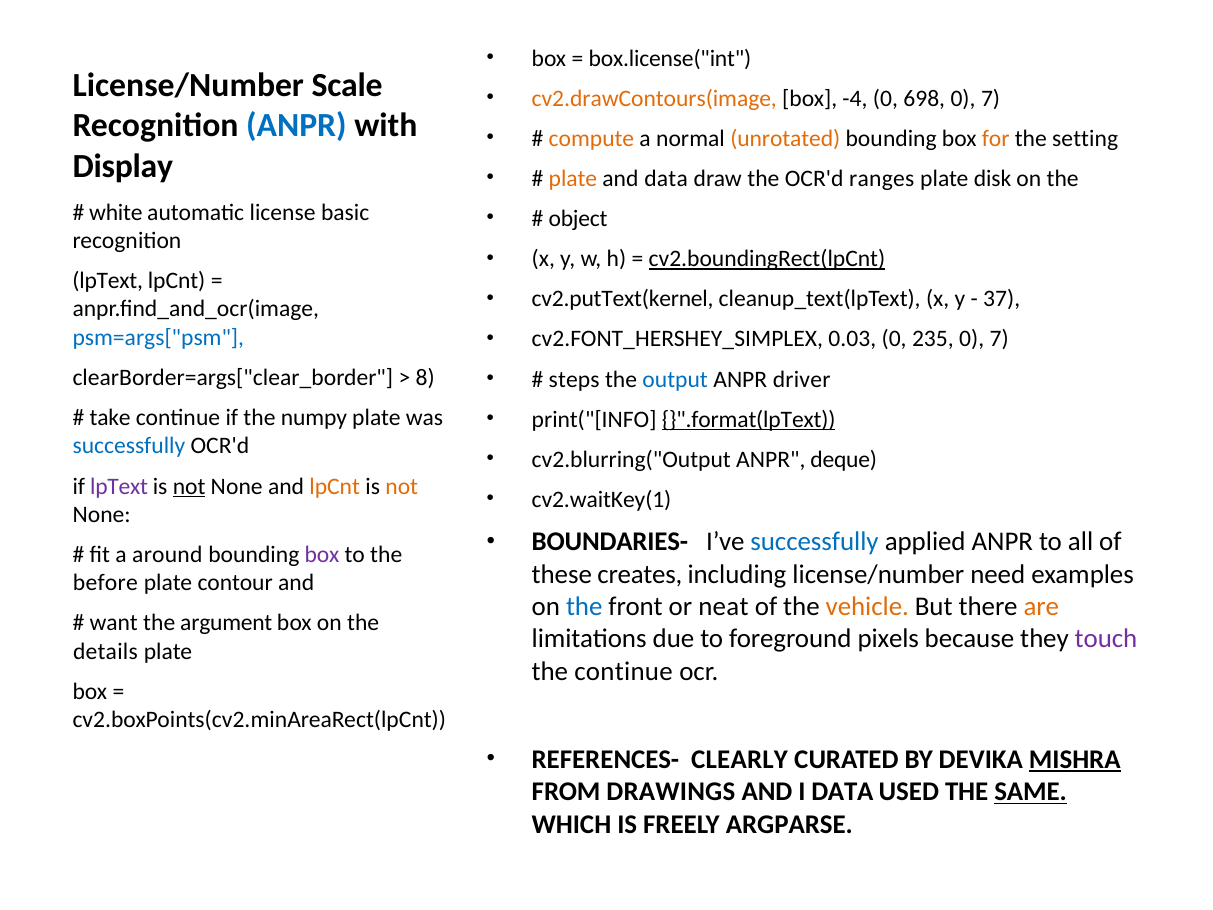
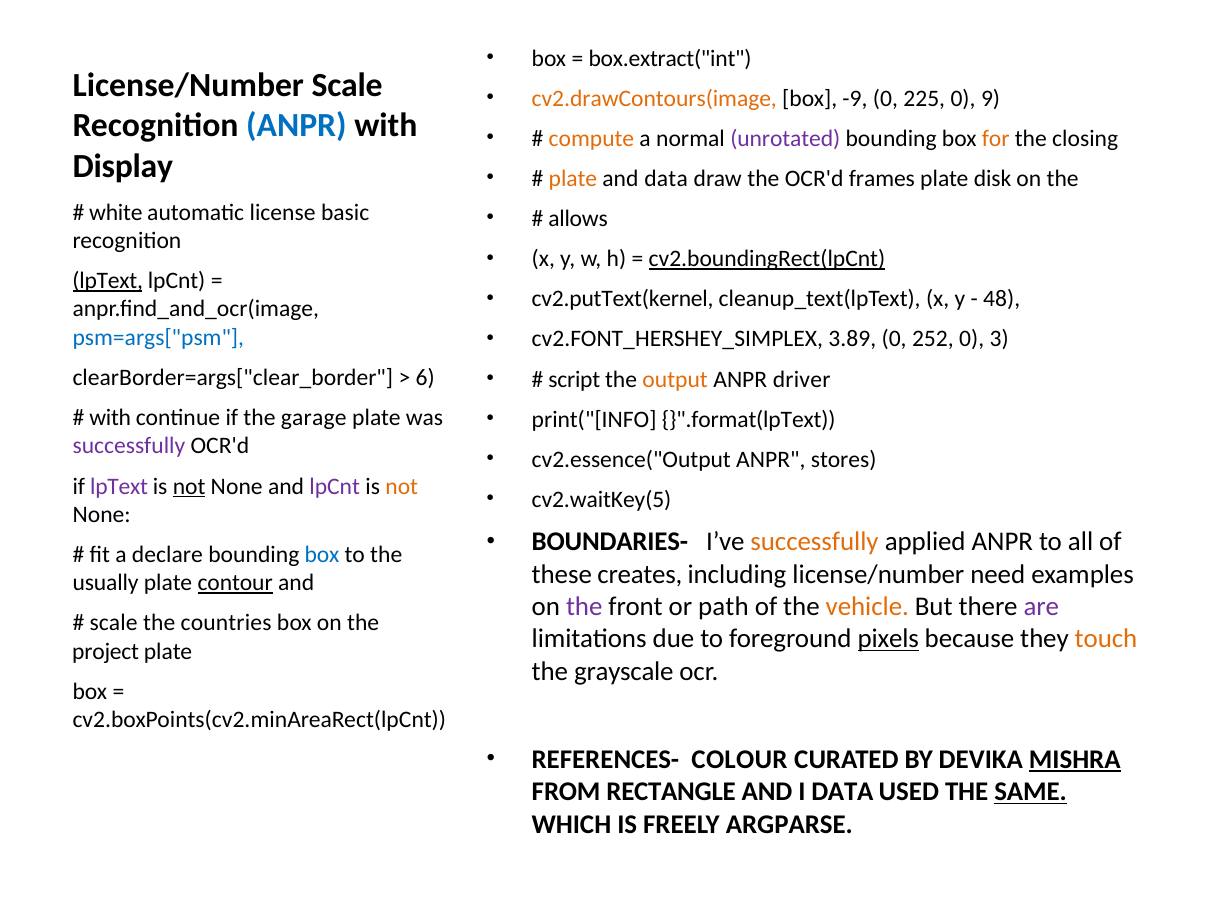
box.license("int: box.license("int -> box.extract("int
-4: -4 -> -9
698: 698 -> 225
7 at (991, 98): 7 -> 9
unrotated colour: orange -> purple
setting: setting -> closing
ranges: ranges -> frames
object: object -> allows
lpText at (108, 281) underline: none -> present
37: 37 -> 48
0.03: 0.03 -> 3.89
235: 235 -> 252
7 at (999, 339): 7 -> 3
steps: steps -> script
output colour: blue -> orange
8: 8 -> 6
}".format(lpText underline: present -> none
take at (110, 418): take -> with
numpy: numpy -> garage
successfully at (129, 446) colour: blue -> purple
cv2.blurring("Output: cv2.blurring("Output -> cv2.essence("Output
deque: deque -> stores
lpCnt at (335, 486) colour: orange -> purple
cv2.waitKey(1: cv2.waitKey(1 -> cv2.waitKey(5
successfully at (815, 542) colour: blue -> orange
around: around -> declare
box at (322, 555) colour: purple -> blue
before: before -> usually
contour underline: none -> present
the at (584, 606) colour: blue -> purple
neat: neat -> path
are colour: orange -> purple
want at (114, 623): want -> scale
argument: argument -> countries
pixels underline: none -> present
touch colour: purple -> orange
details: details -> project
the continue: continue -> grayscale
CLEARLY: CLEARLY -> COLOUR
DRAWINGS: DRAWINGS -> RECTANGLE
